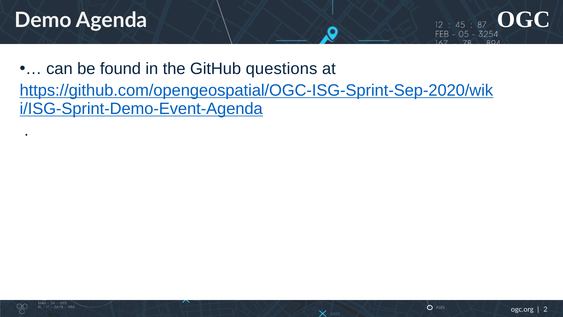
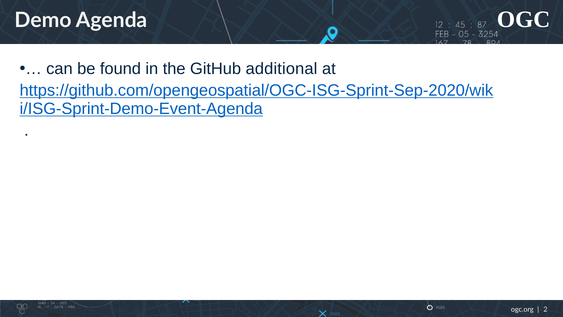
questions: questions -> additional
